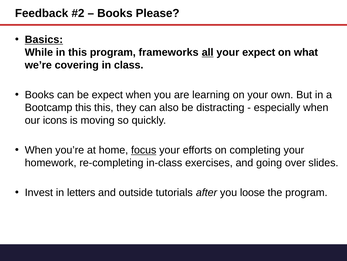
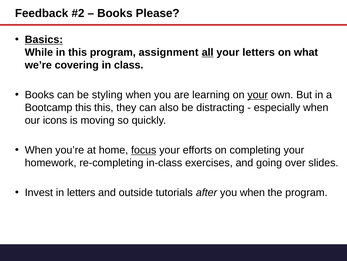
frameworks: frameworks -> assignment
your expect: expect -> letters
be expect: expect -> styling
your at (258, 95) underline: none -> present
you loose: loose -> when
